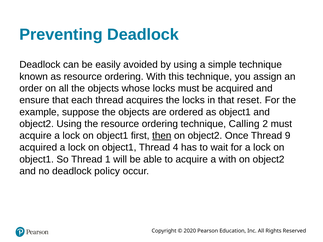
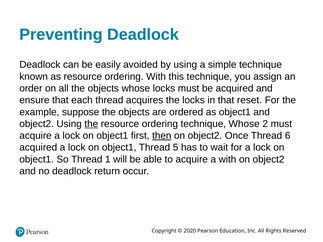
the at (91, 124) underline: none -> present
technique Calling: Calling -> Whose
9: 9 -> 6
4: 4 -> 5
policy: policy -> return
